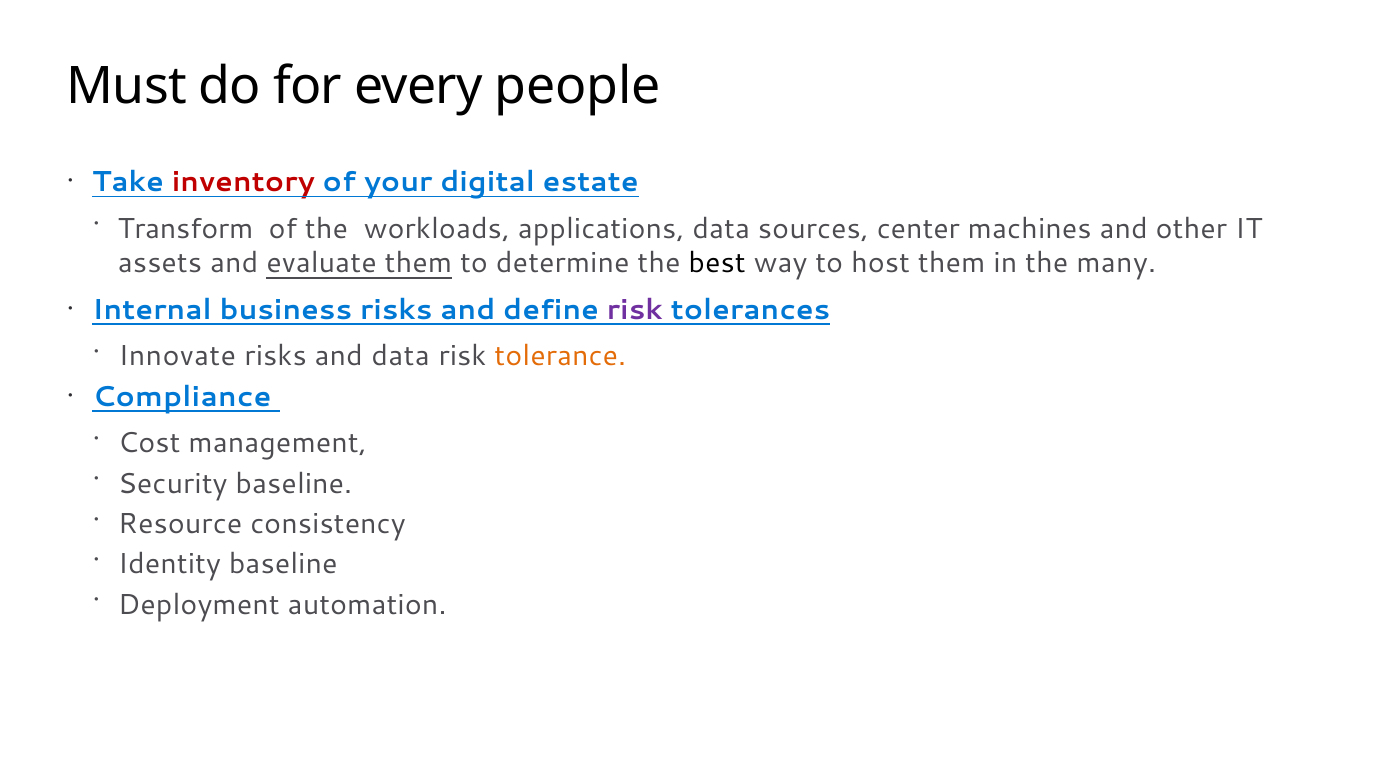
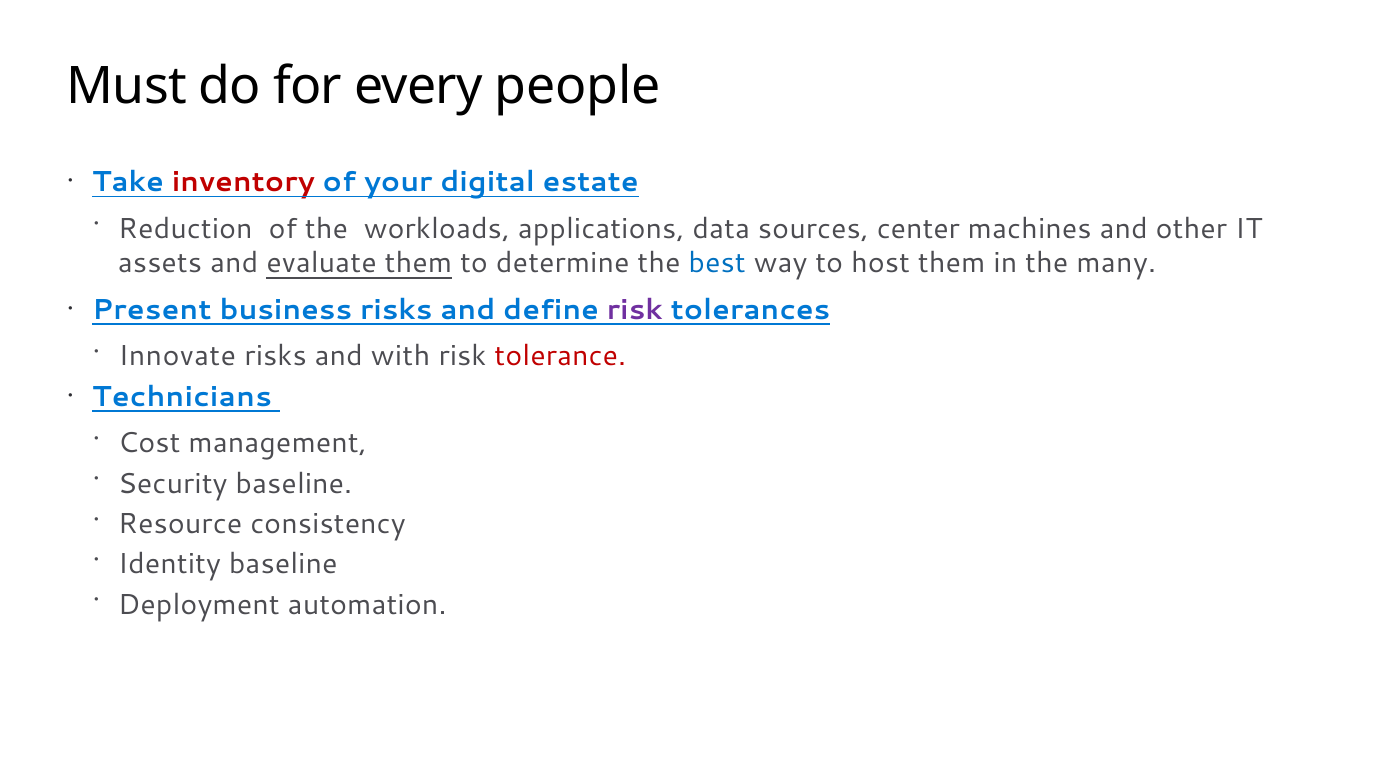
Transform: Transform -> Reduction
best colour: black -> blue
Internal: Internal -> Present
and data: data -> with
tolerance colour: orange -> red
Compliance: Compliance -> Technicians
